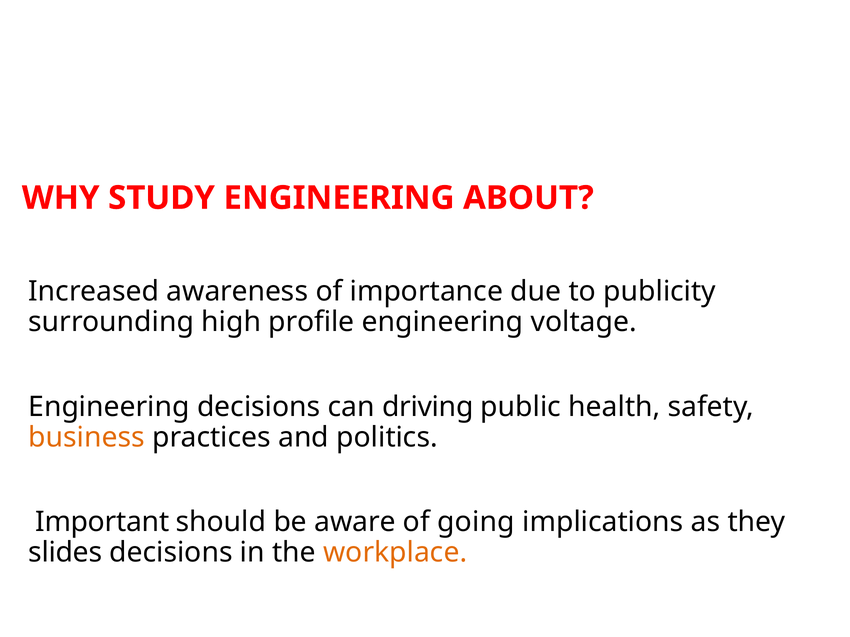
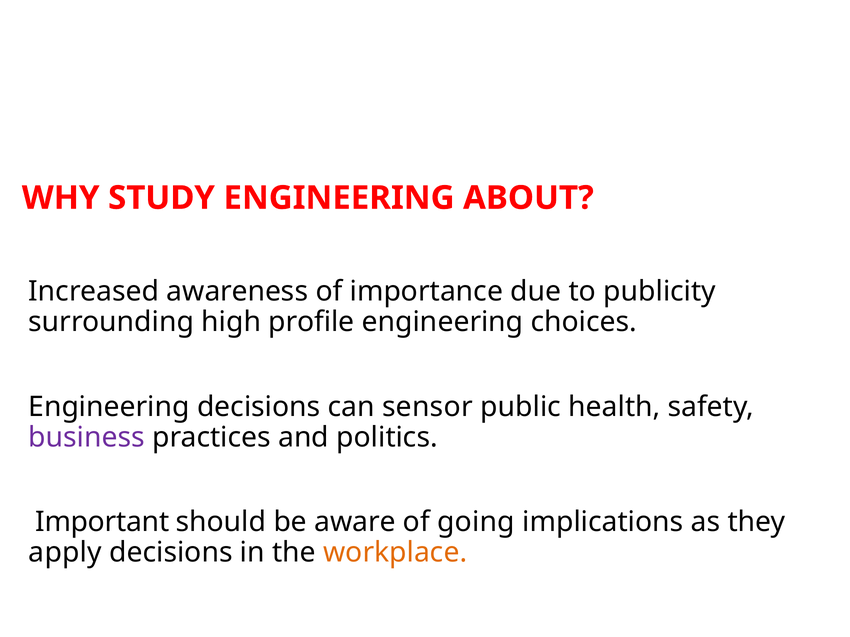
voltage: voltage -> choices
driving: driving -> sensor
business colour: orange -> purple
slides: slides -> apply
